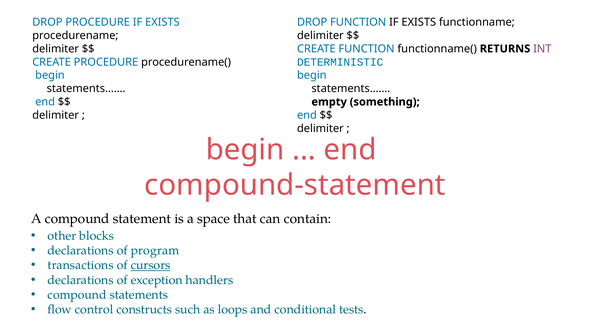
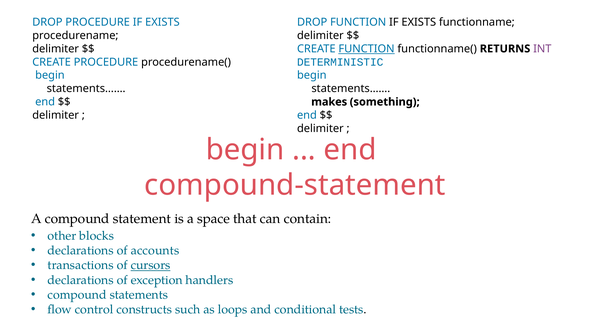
FUNCTION at (367, 49) underline: none -> present
empty: empty -> makes
program: program -> accounts
